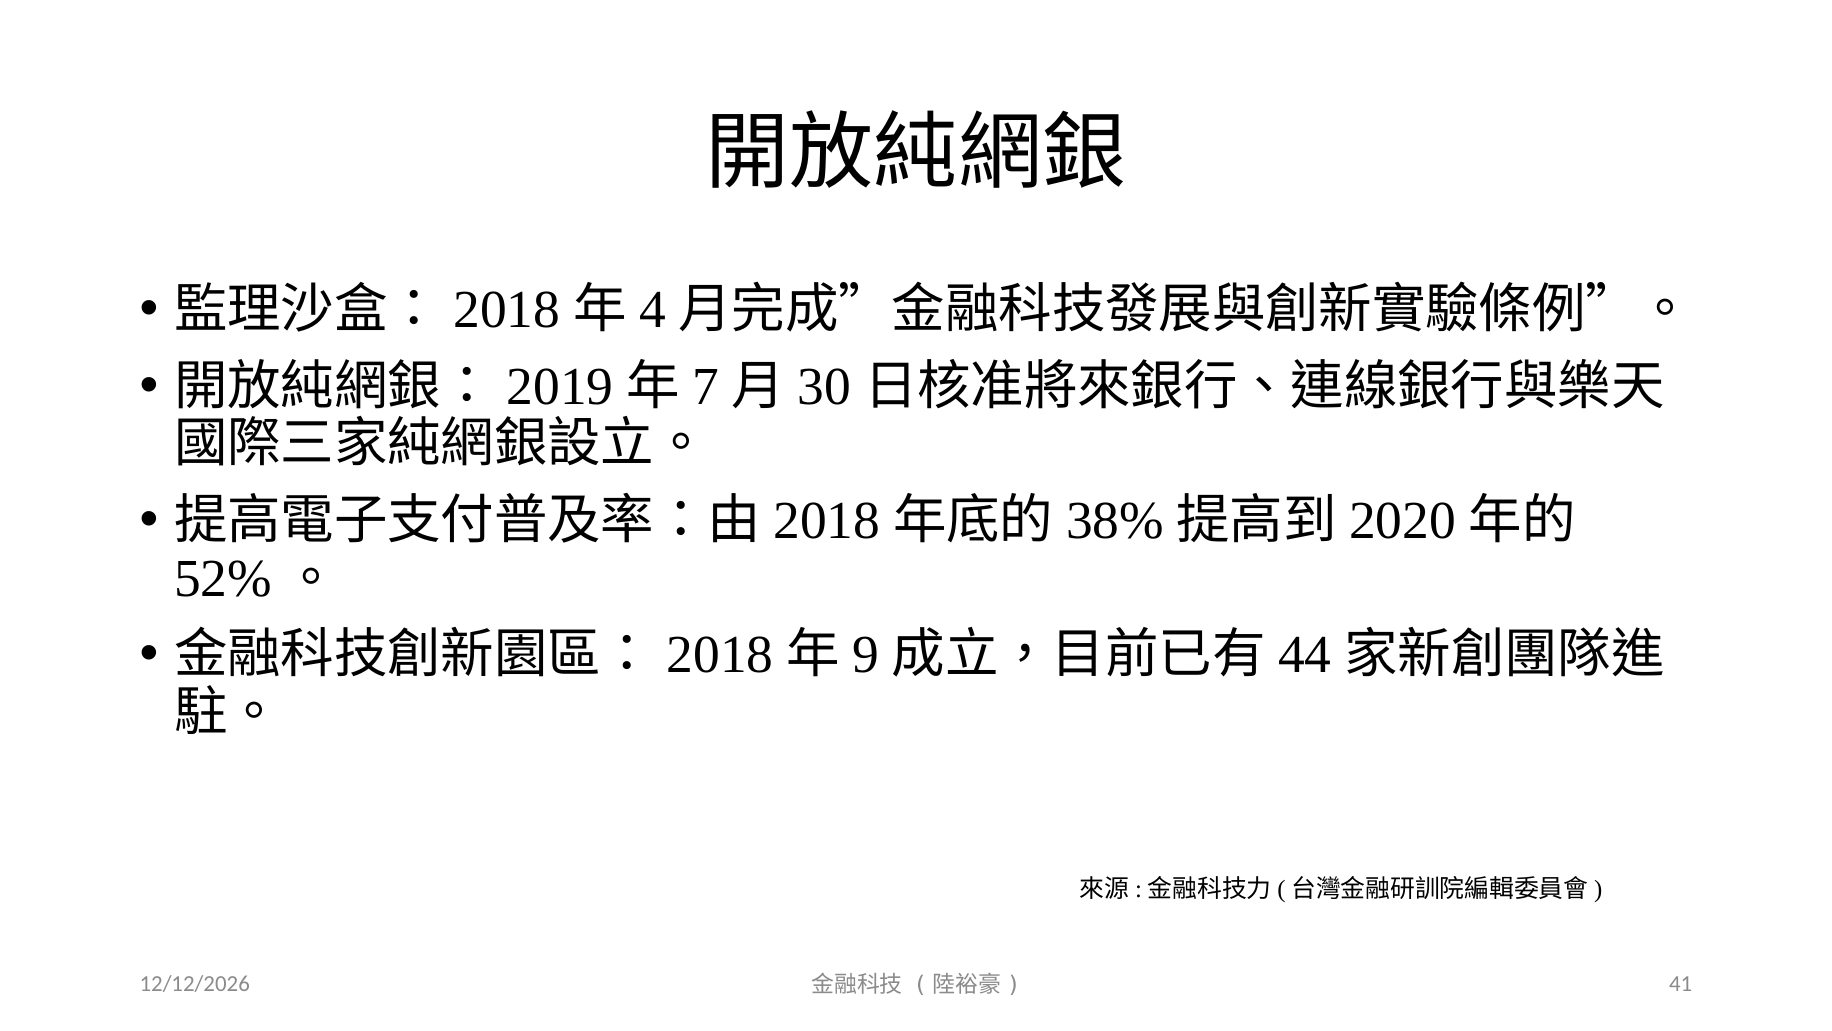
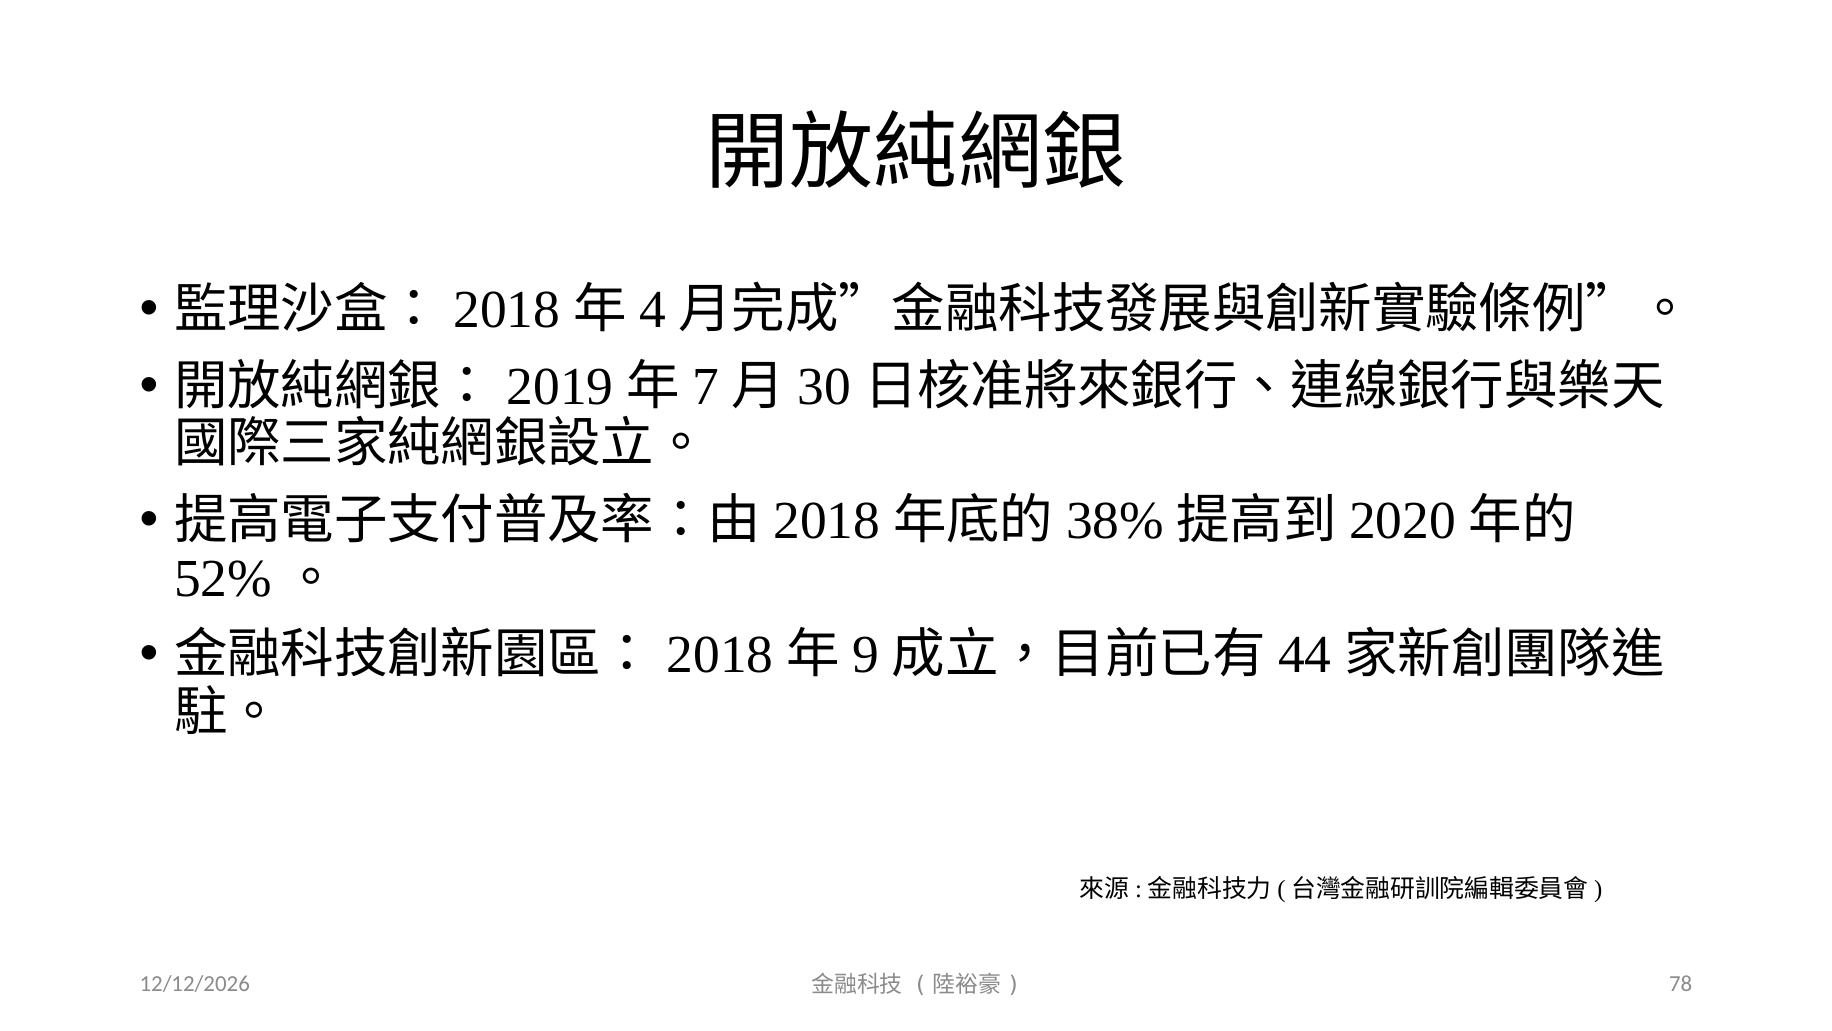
41: 41 -> 78
